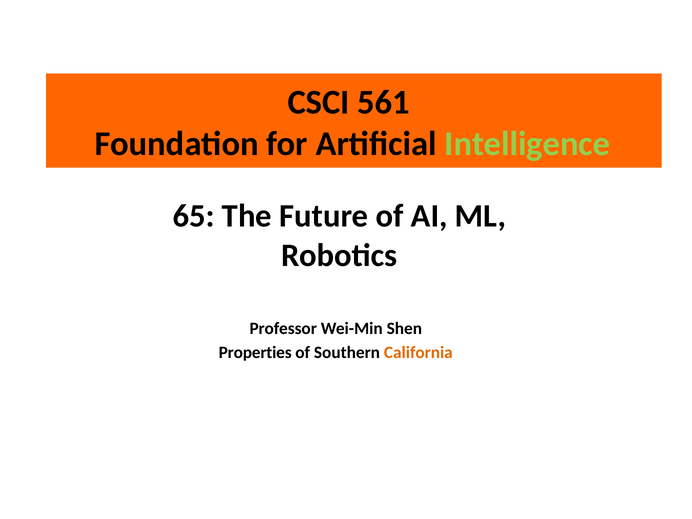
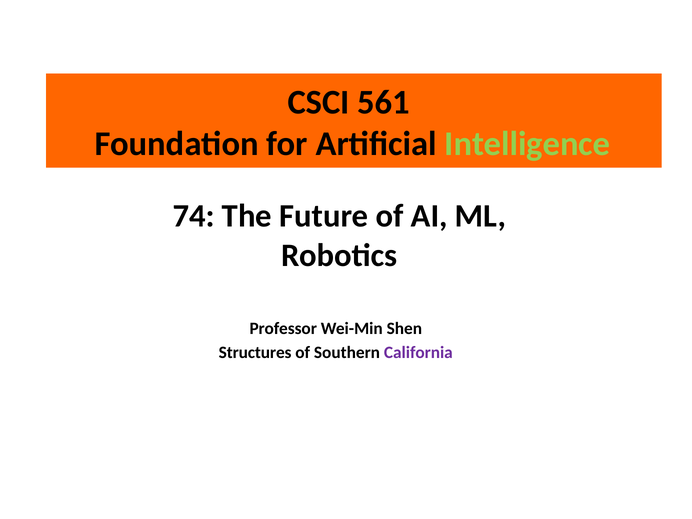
65: 65 -> 74
Properties: Properties -> Structures
California colour: orange -> purple
